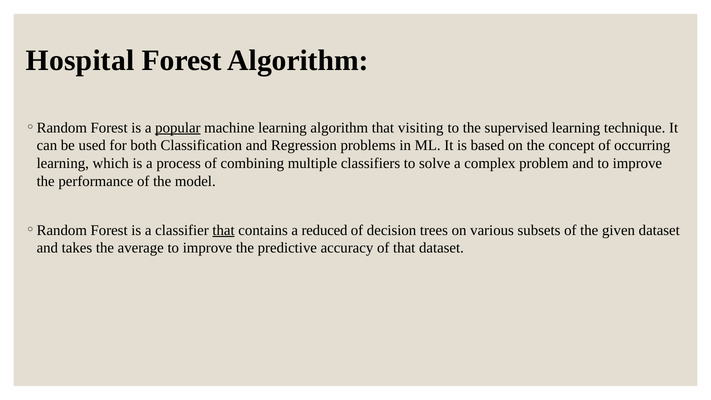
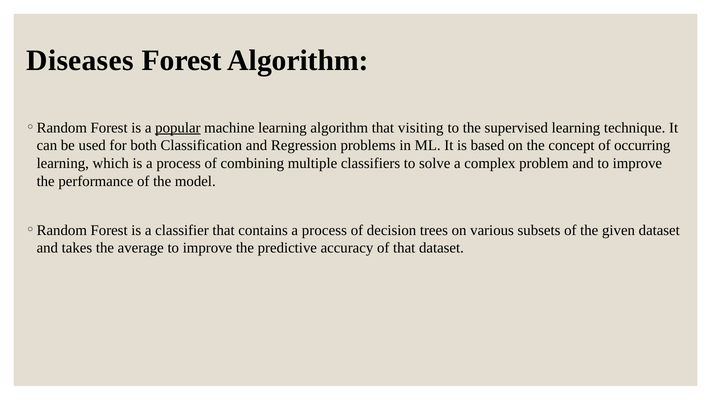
Hospital: Hospital -> Diseases
that at (224, 230) underline: present -> none
contains a reduced: reduced -> process
